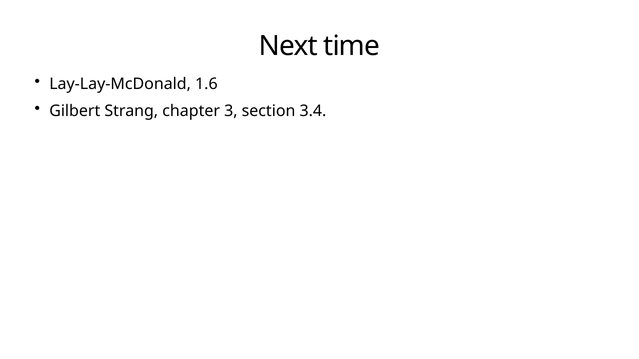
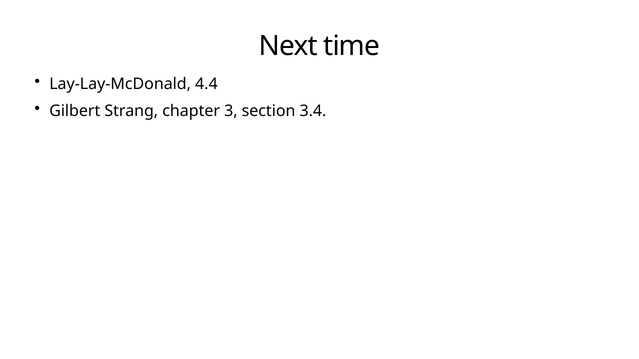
1.6: 1.6 -> 4.4
